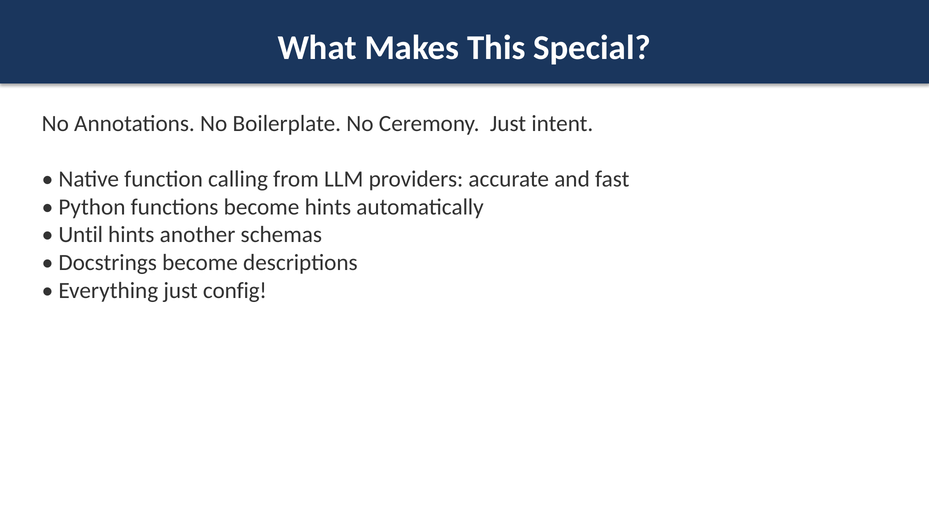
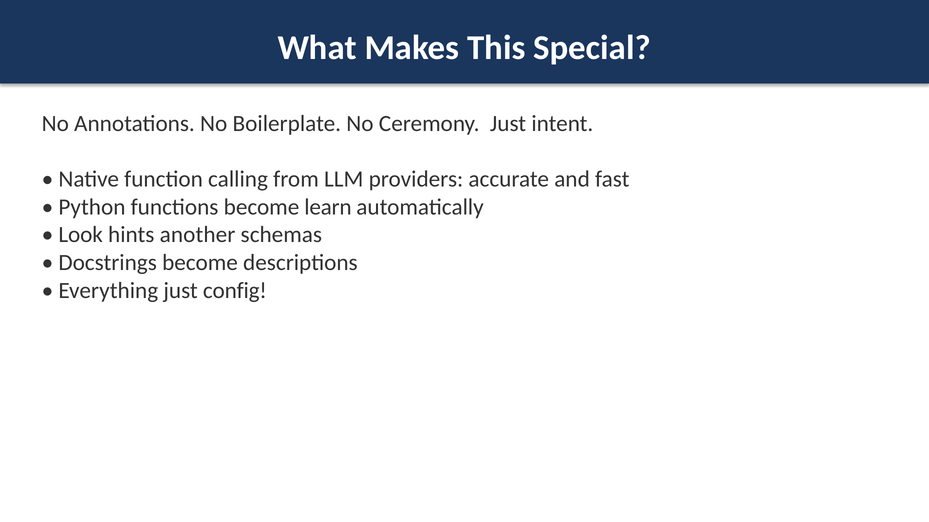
become hints: hints -> learn
Until: Until -> Look
